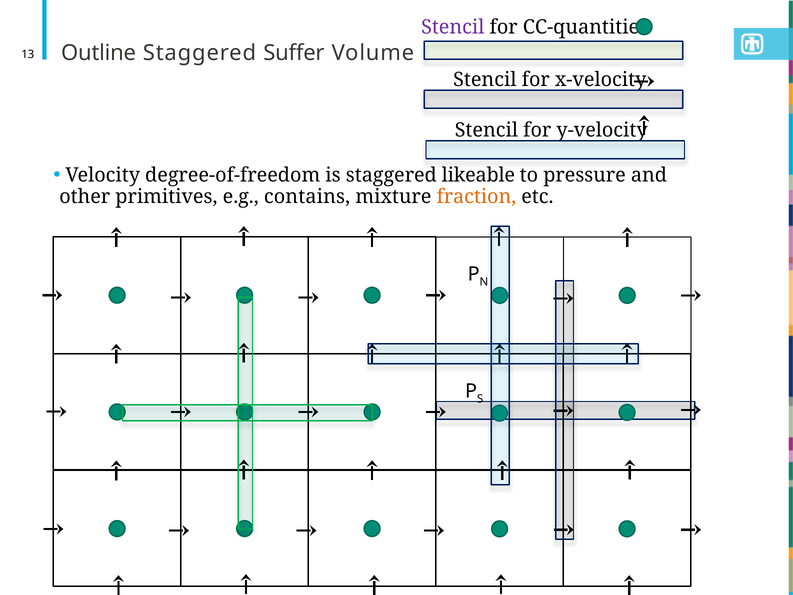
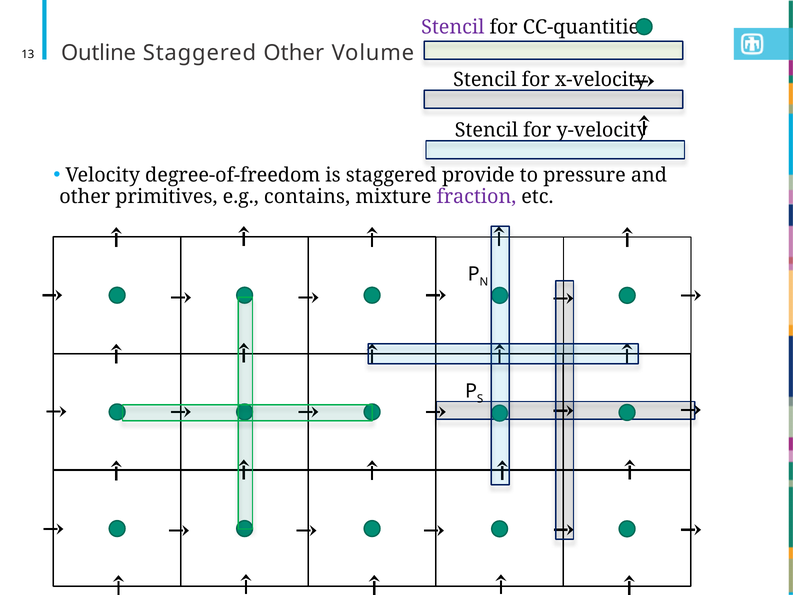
Staggered Suffer: Suffer -> Other
likeable: likeable -> provide
fraction colour: orange -> purple
